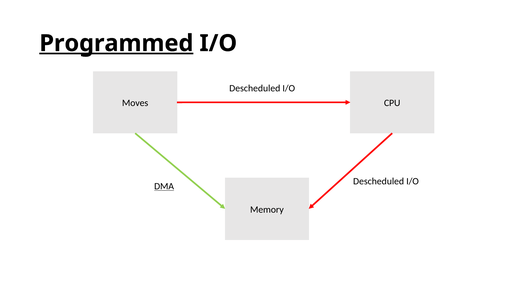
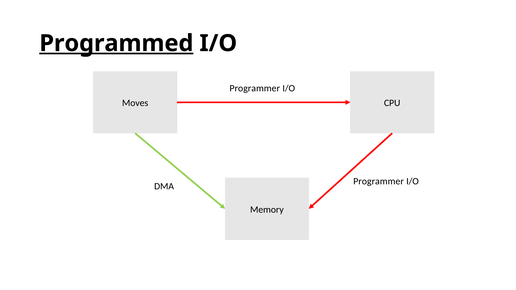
Descheduled at (255, 88): Descheduled -> Programmer
Descheduled at (379, 181): Descheduled -> Programmer
DMA underline: present -> none
